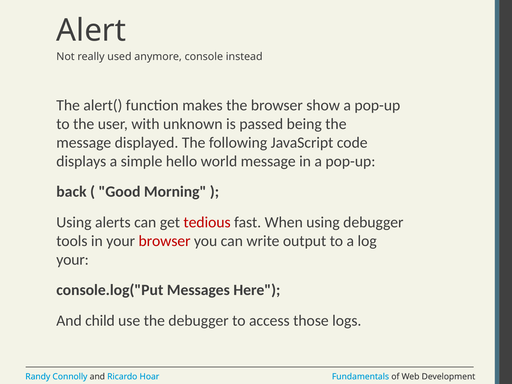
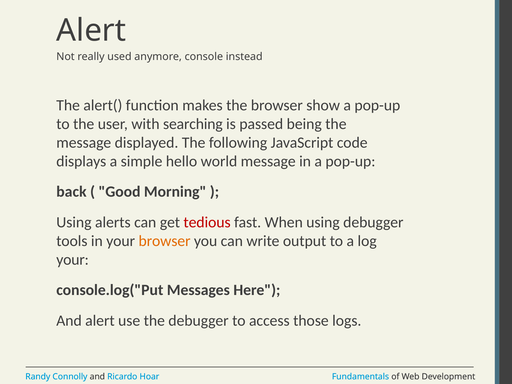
unknown: unknown -> searching
browser at (165, 241) colour: red -> orange
And child: child -> alert
